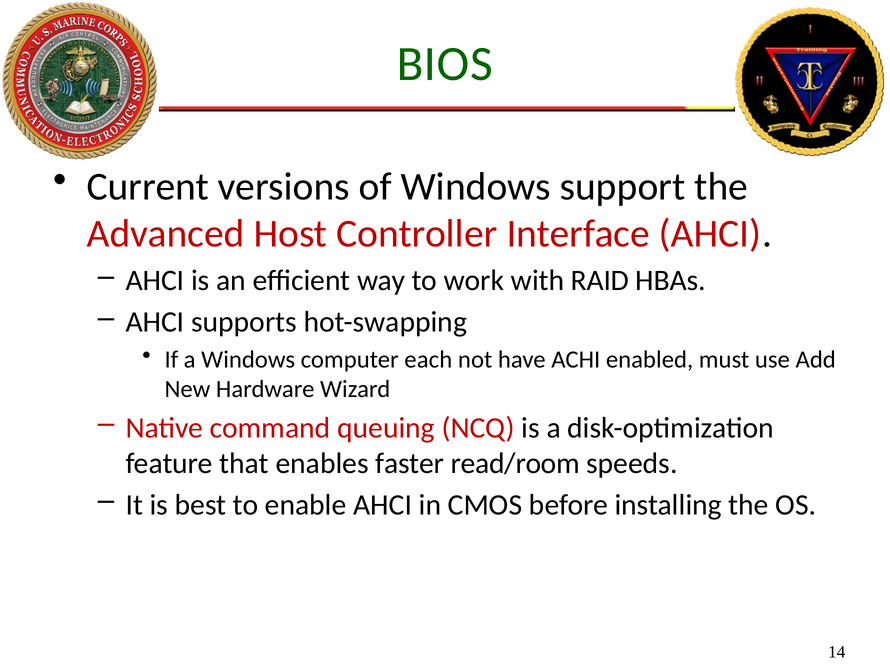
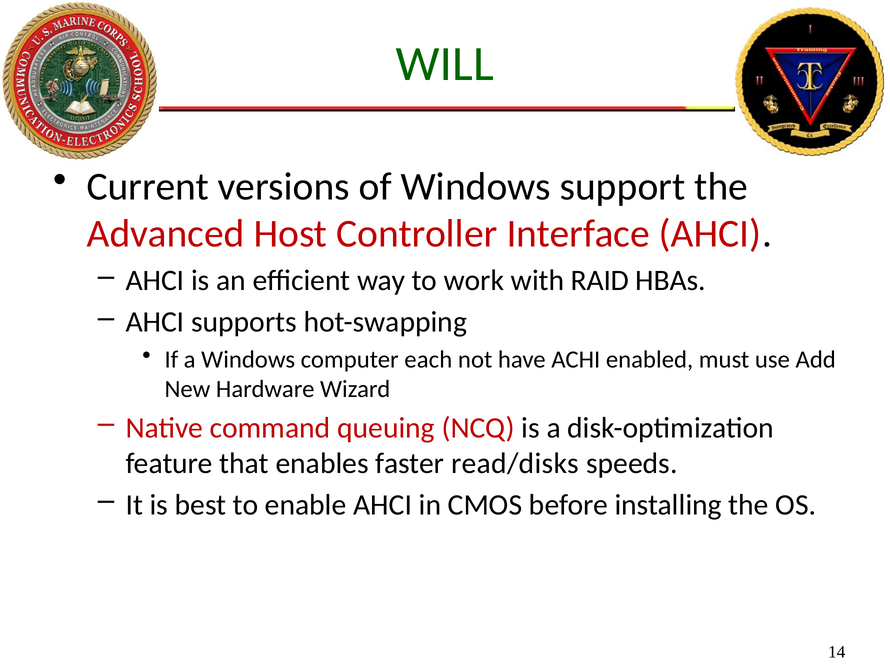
BIOS: BIOS -> WILL
read/room: read/room -> read/disks
